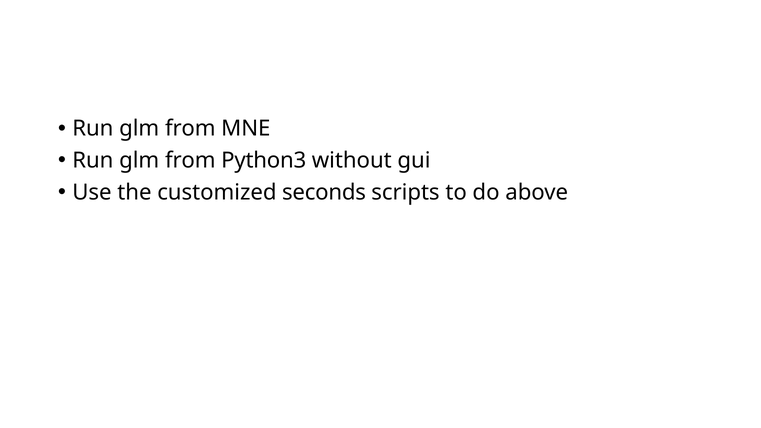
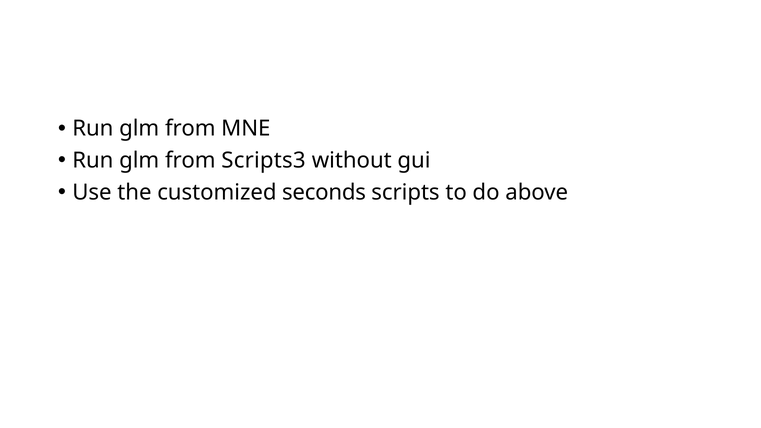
Python3: Python3 -> Scripts3
